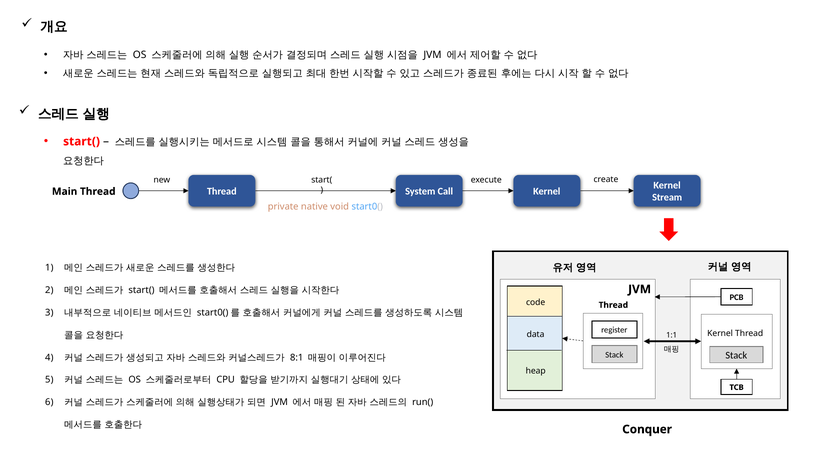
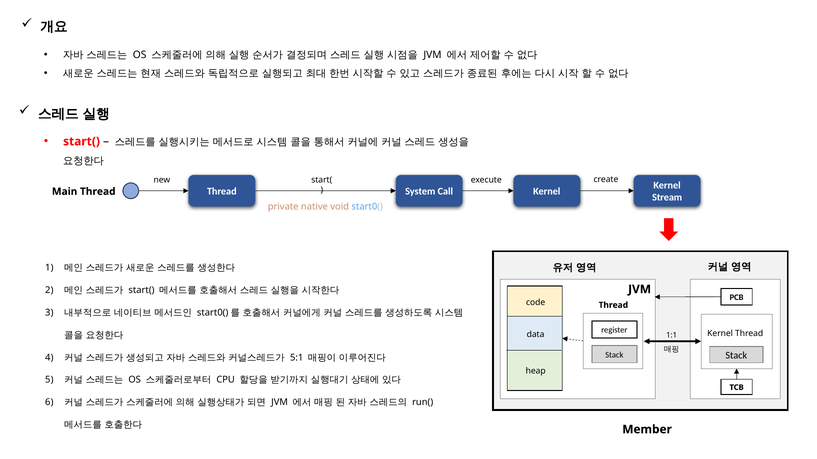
8:1: 8:1 -> 5:1
Conquer: Conquer -> Member
